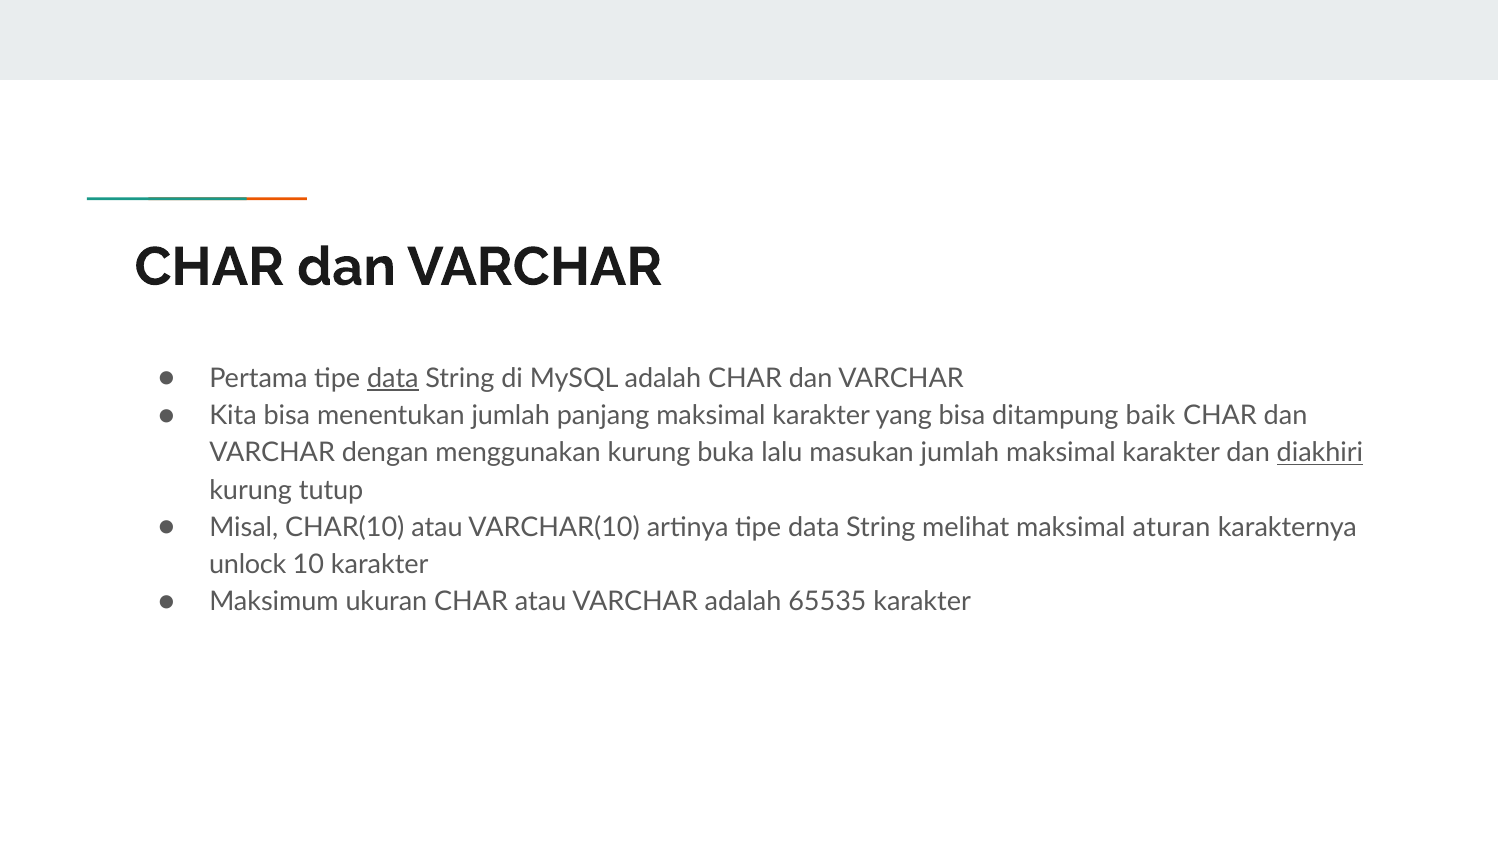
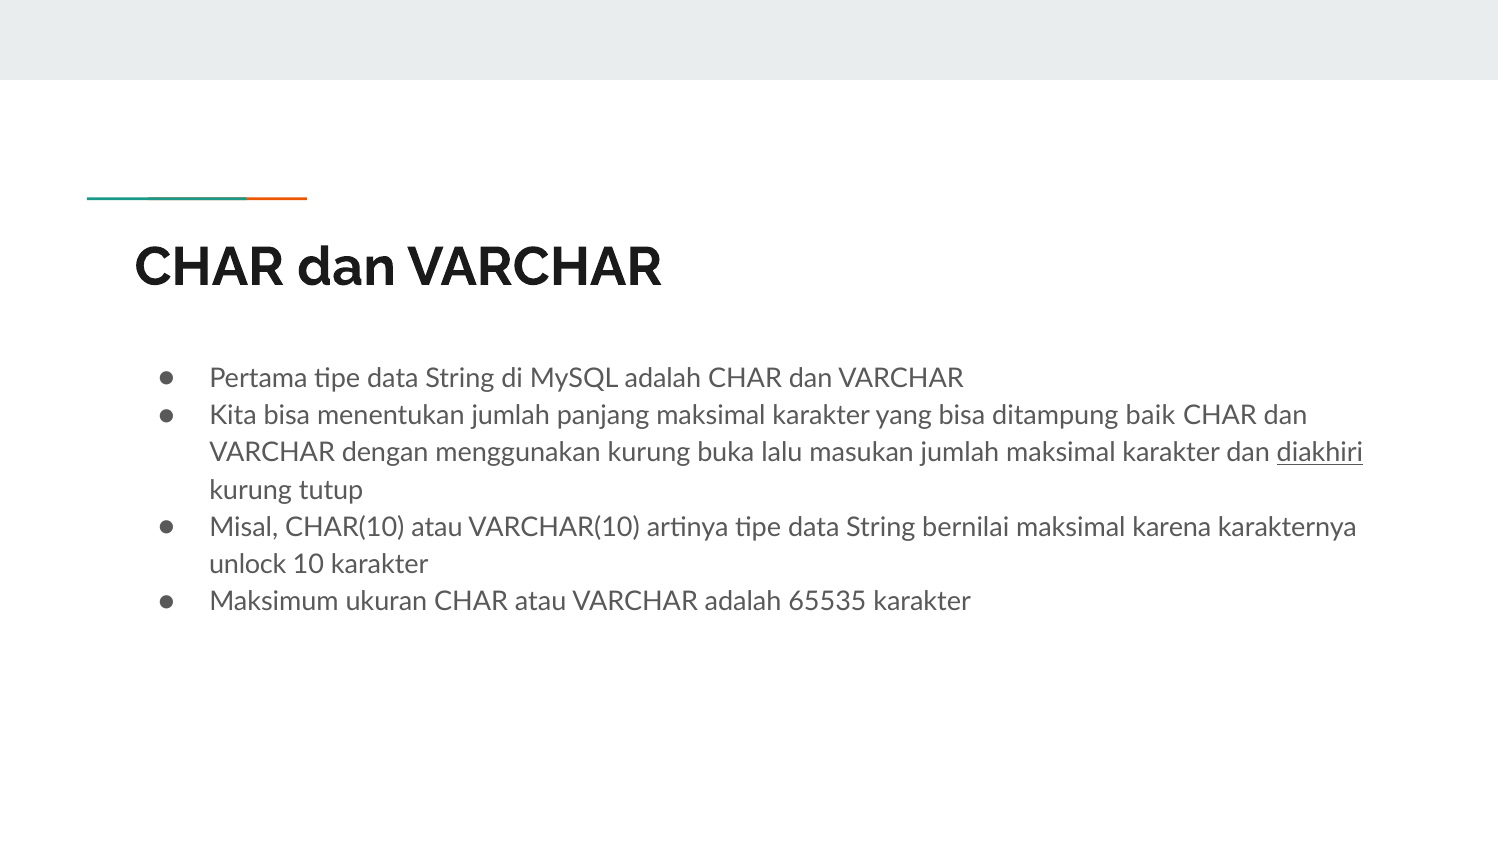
data at (393, 379) underline: present -> none
melihat: melihat -> bernilai
aturan: aturan -> karena
